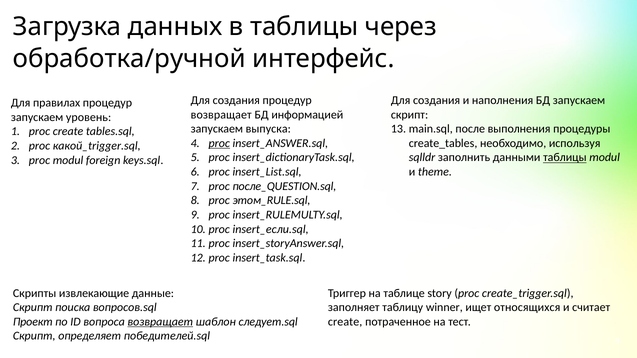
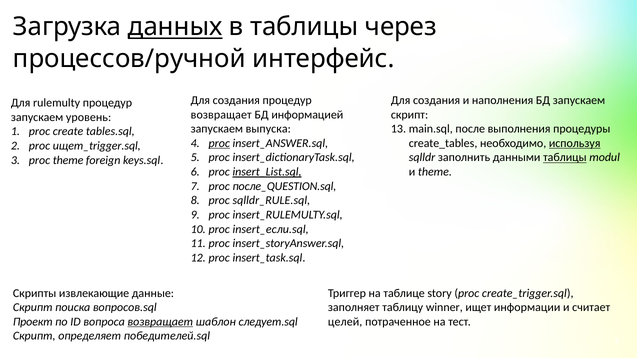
данных underline: none -> present
обработка/ручной: обработка/ручной -> процессов/ручной
правилах: правилах -> rulemulty
используя underline: none -> present
какой_trigger.sql: какой_trigger.sql -> ищет_trigger.sql
proc modul: modul -> theme
insert_List.sql underline: none -> present
этом_RULE.sql: этом_RULE.sql -> sqlldr_RULE.sql
относящихся: относящихся -> информации
create at (345, 322): create -> целей
